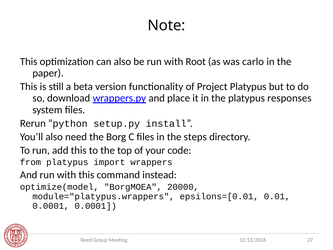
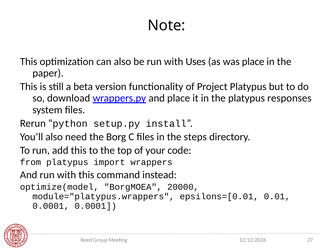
Root: Root -> Uses
was carlo: carlo -> place
